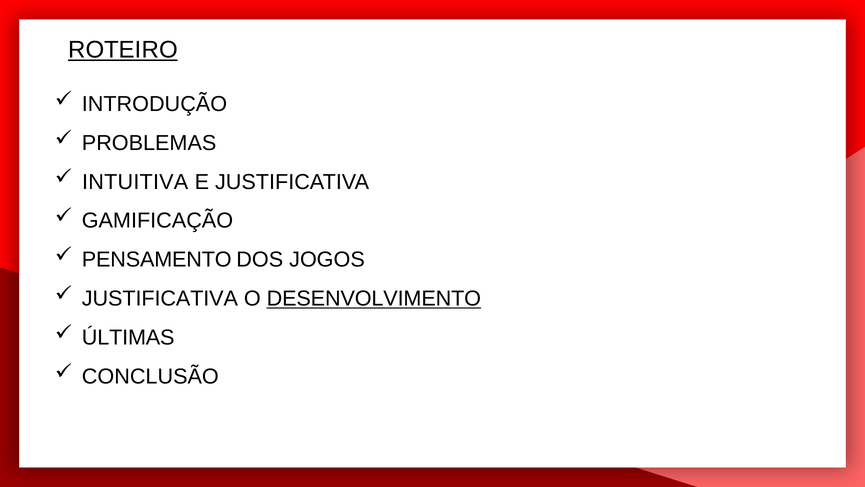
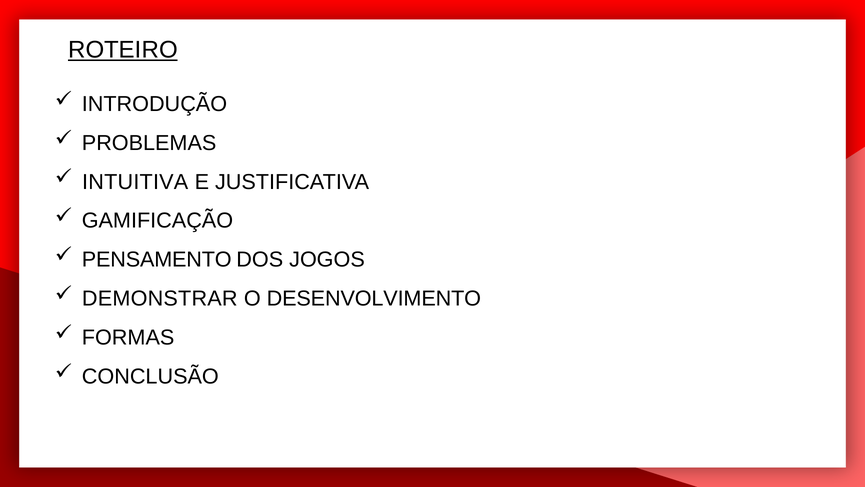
JUSTIFICATIVA at (160, 299): JUSTIFICATIVA -> DEMONSTRAR
DESENVOLVIMENTO underline: present -> none
ÚLTIMAS: ÚLTIMAS -> FORMAS
